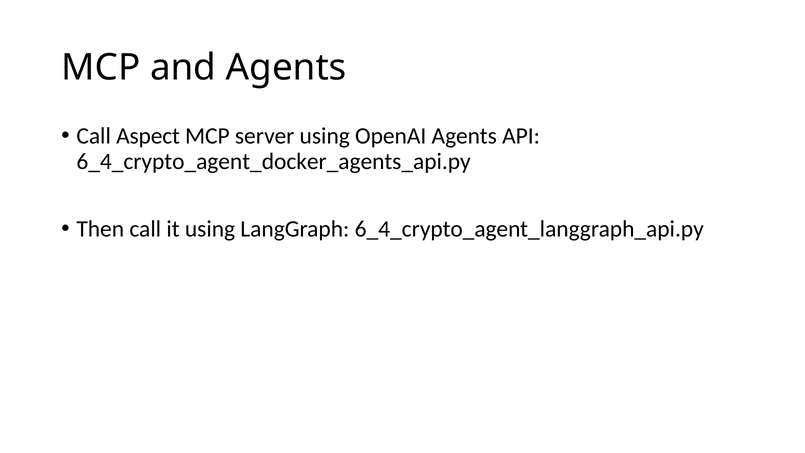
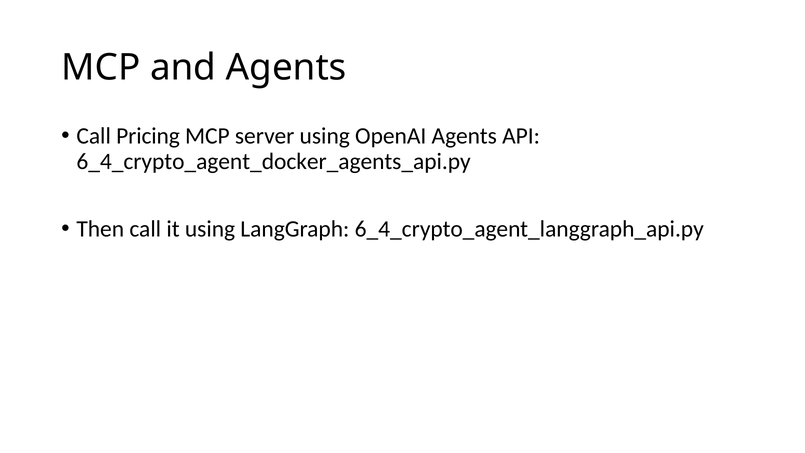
Aspect: Aspect -> Pricing
